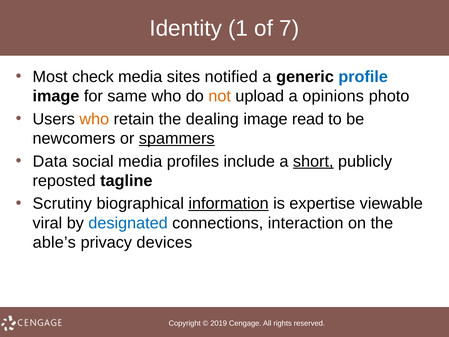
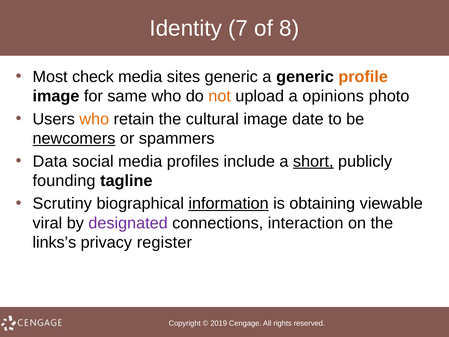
1: 1 -> 7
7: 7 -> 8
sites notified: notified -> generic
profile colour: blue -> orange
dealing: dealing -> cultural
read: read -> date
newcomers underline: none -> present
spammers underline: present -> none
reposted: reposted -> founding
expertise: expertise -> obtaining
designated colour: blue -> purple
able’s: able’s -> links’s
devices: devices -> register
